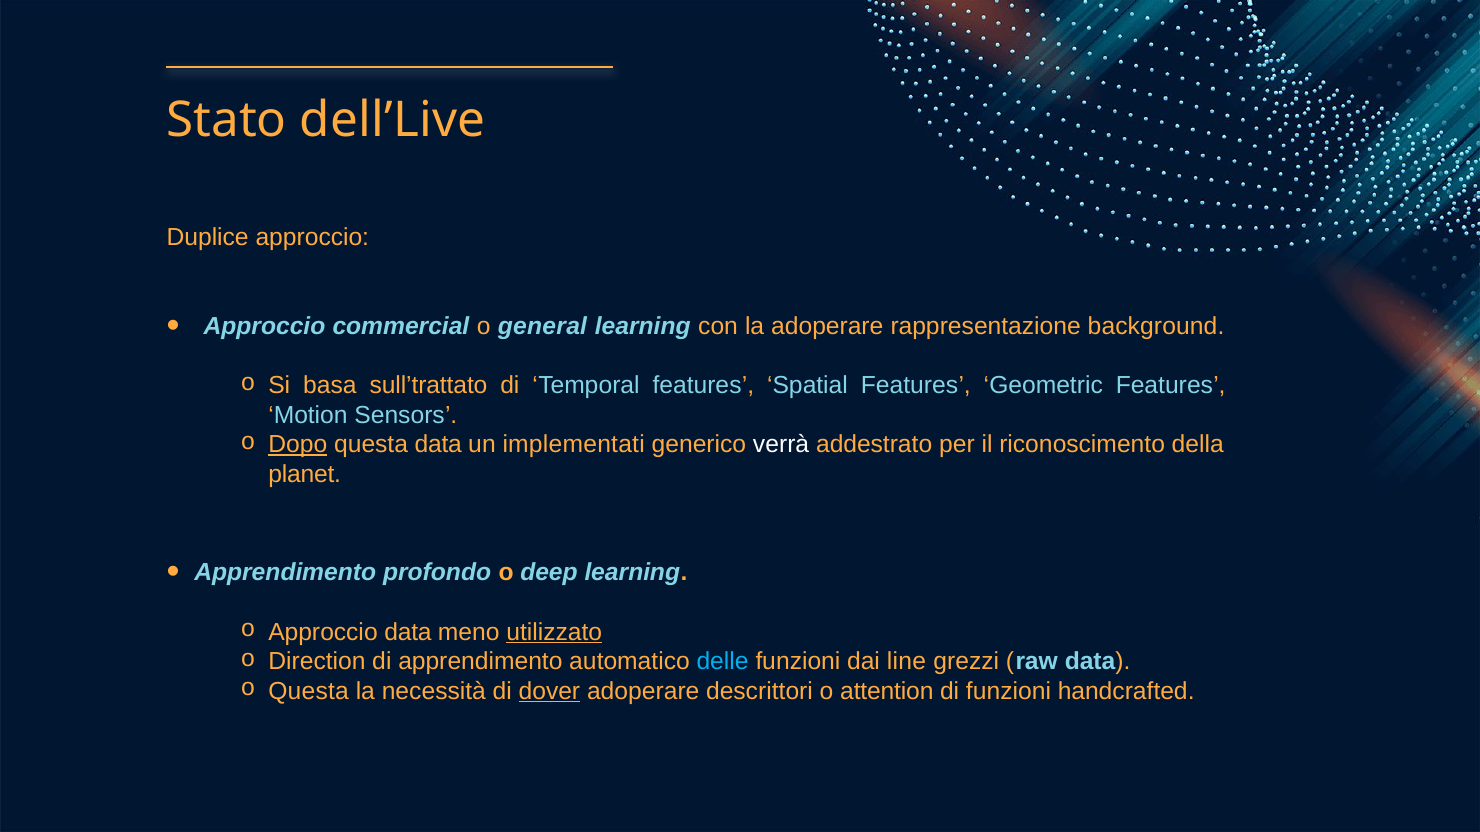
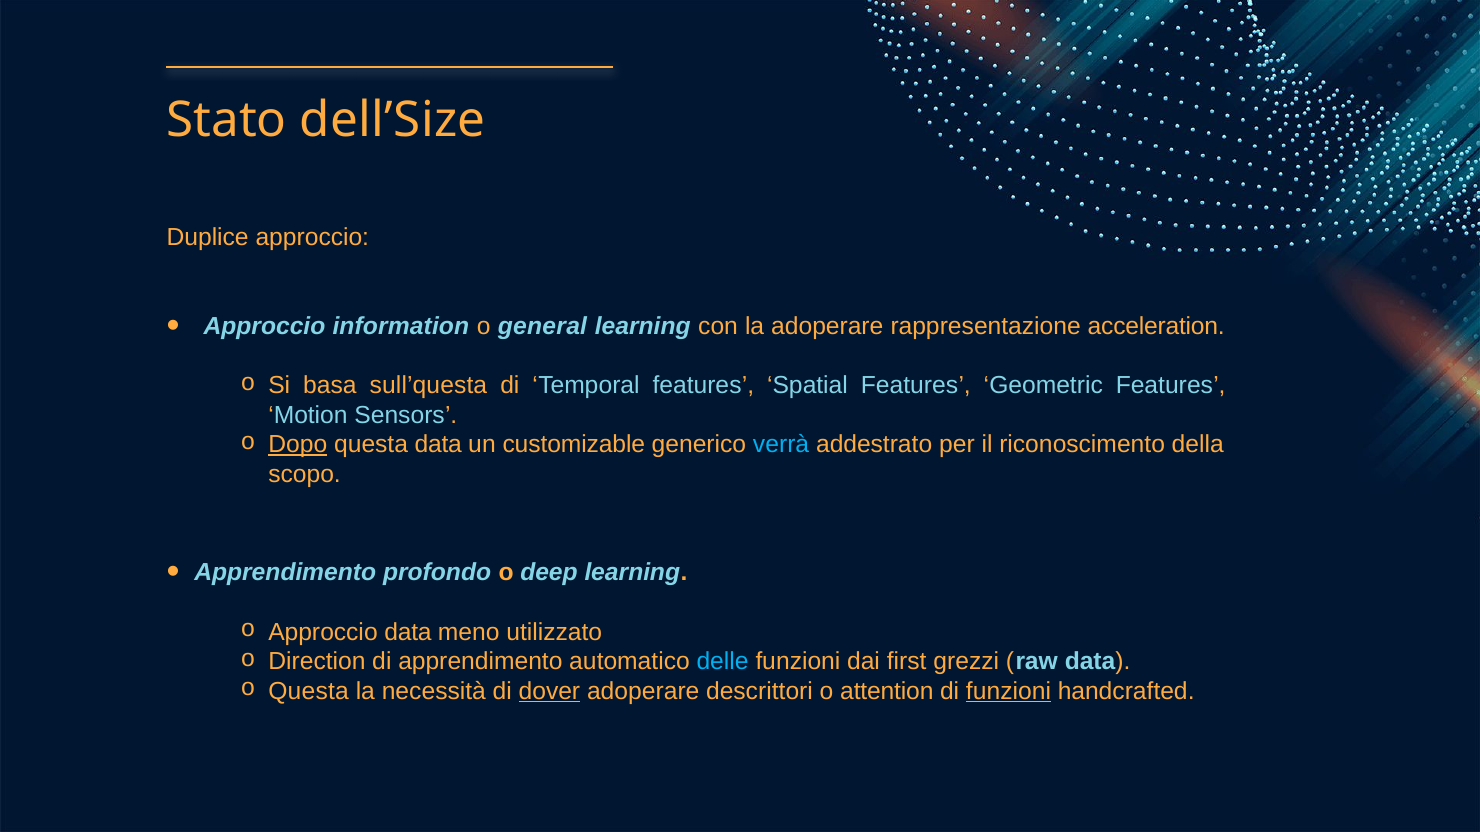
dell’Live: dell’Live -> dell’Size
commercial: commercial -> information
background: background -> acceleration
sull’trattato: sull’trattato -> sull’questa
implementati: implementati -> customizable
verrà colour: white -> light blue
planet: planet -> scopo
utilizzato underline: present -> none
line: line -> first
funzioni at (1008, 692) underline: none -> present
